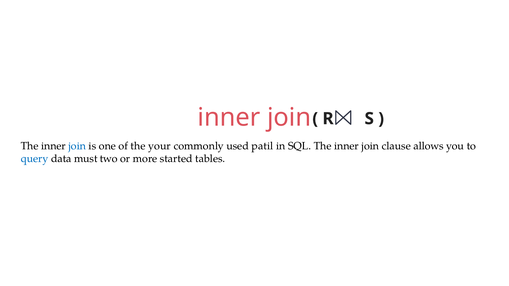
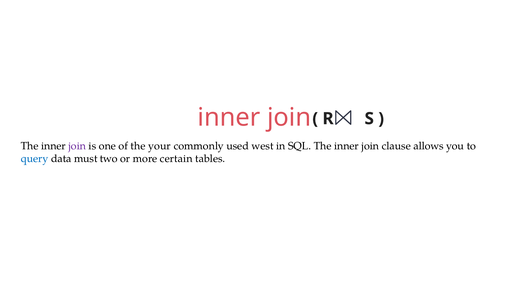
join at (77, 146) colour: blue -> purple
patil: patil -> west
started: started -> certain
